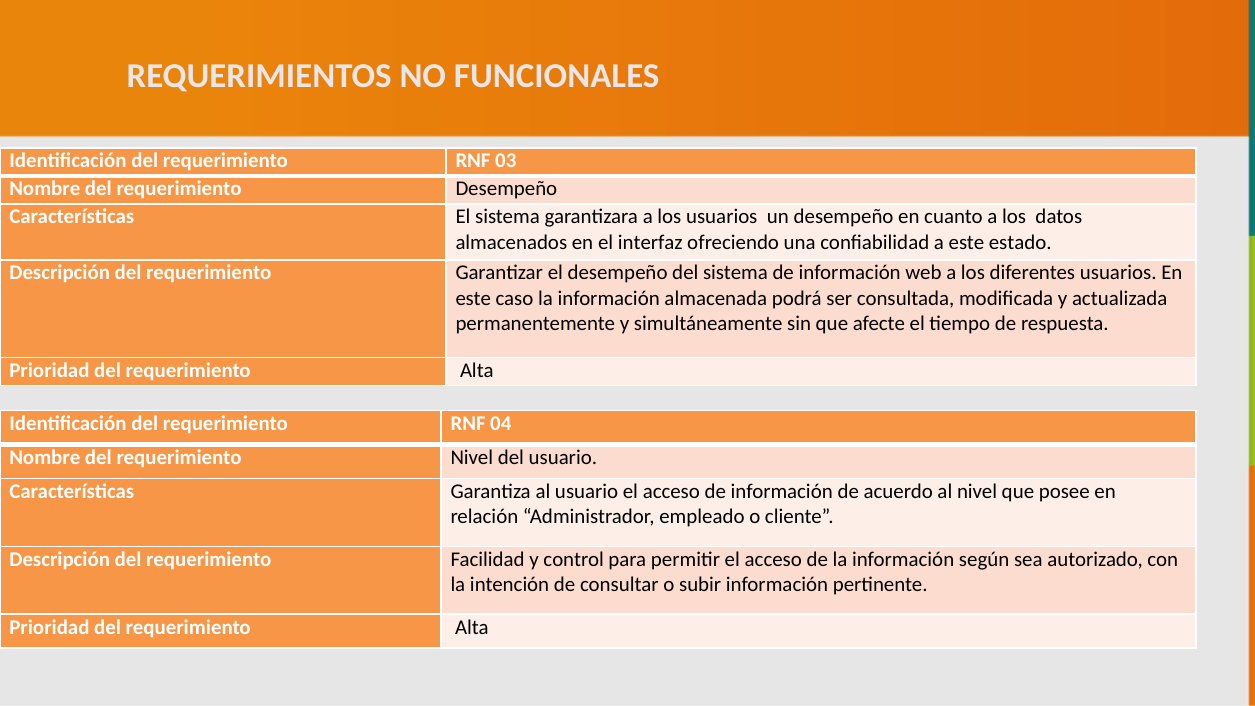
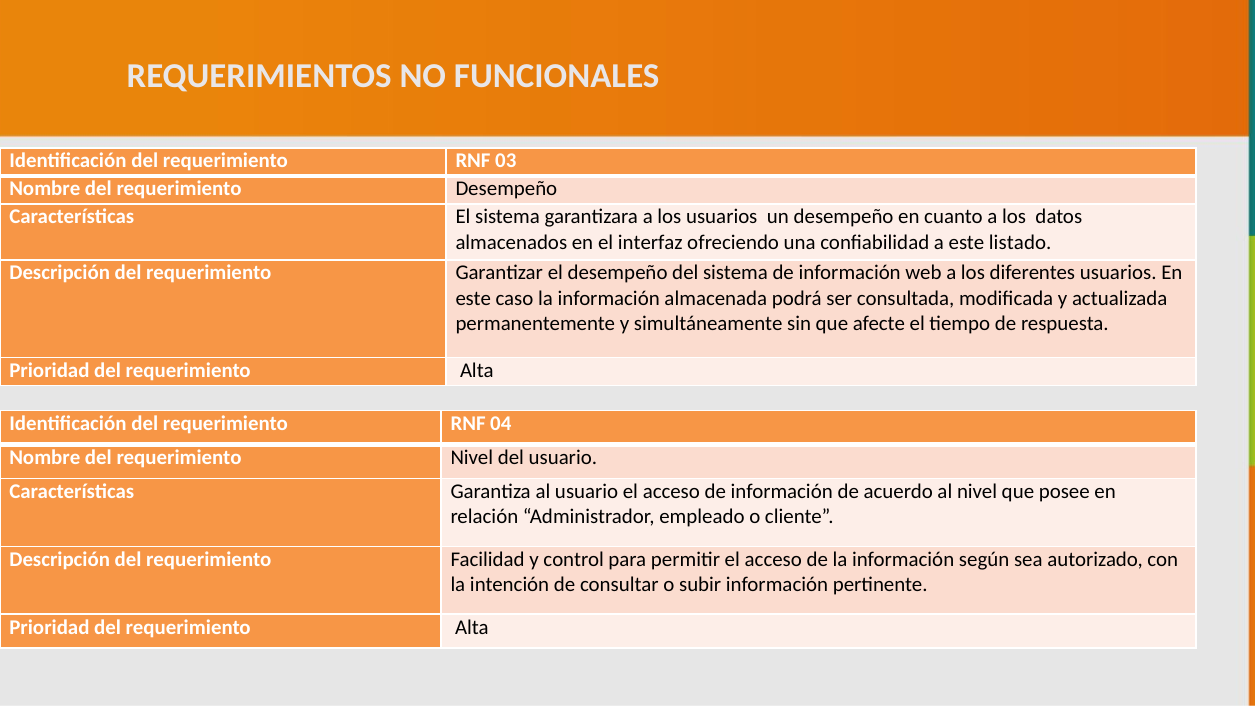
estado: estado -> listado
